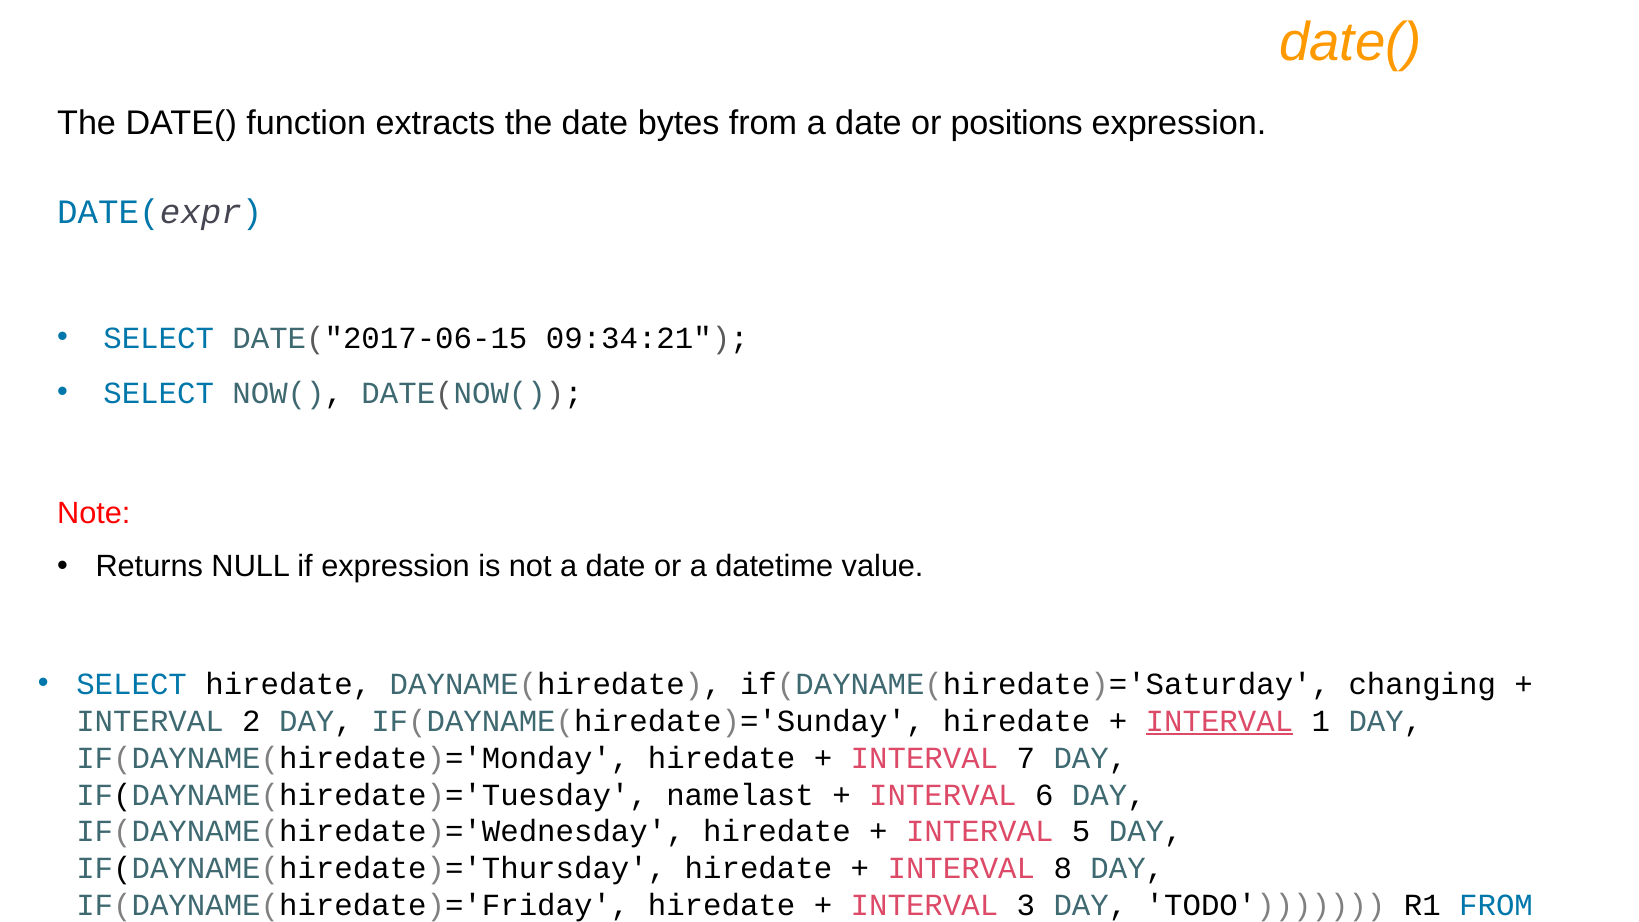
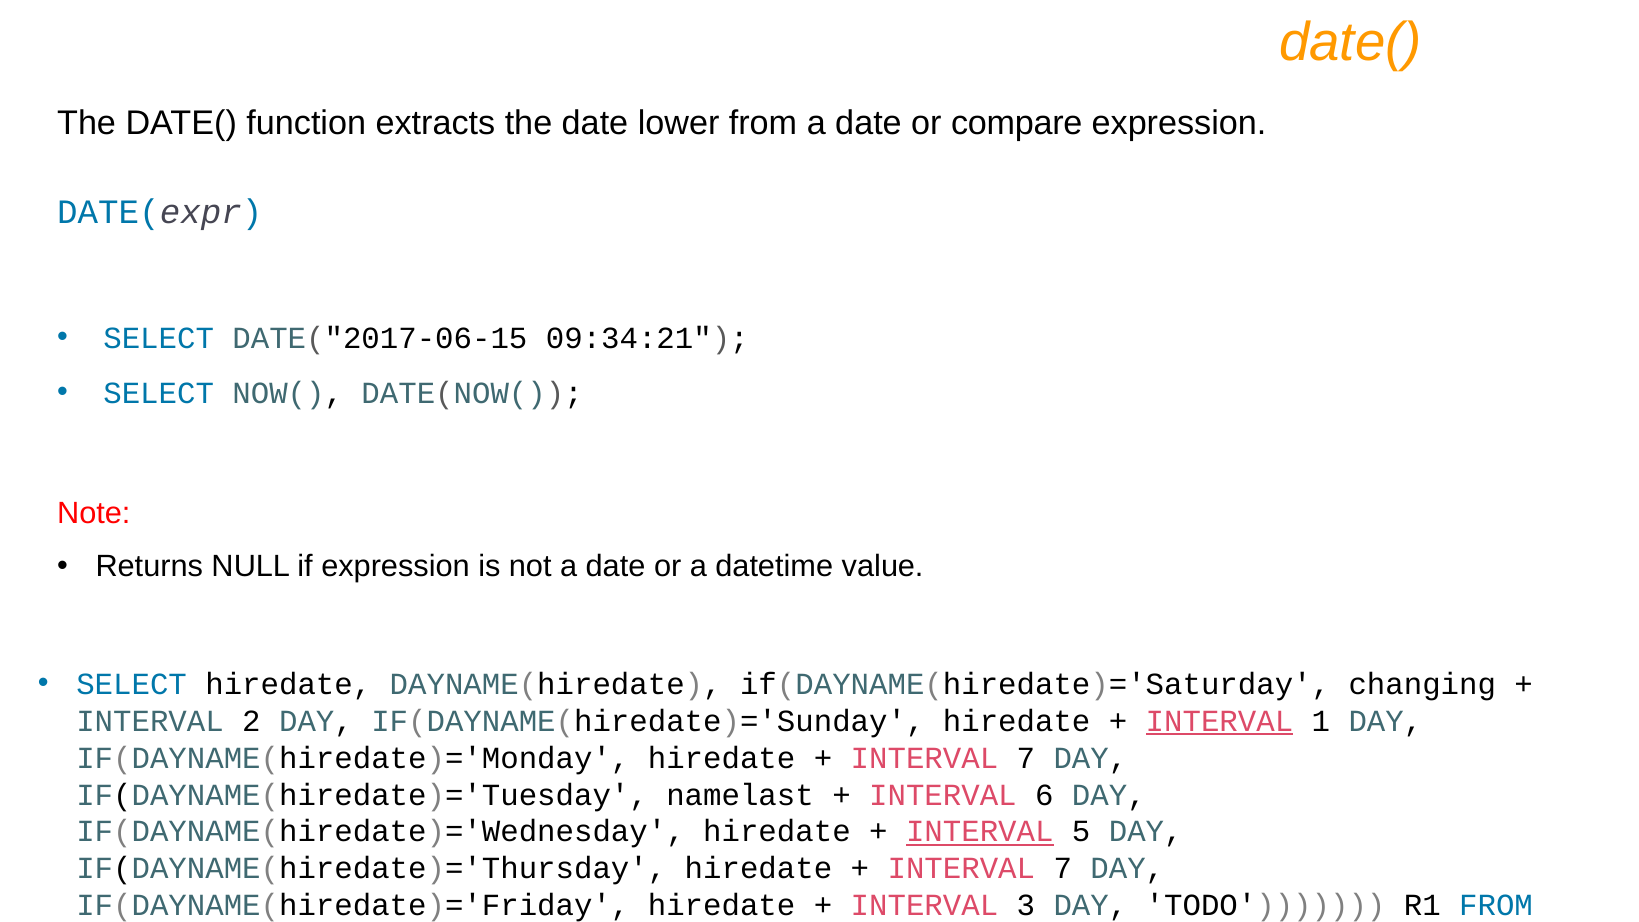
bytes: bytes -> lower
positions: positions -> compare
INTERVAL at (980, 832) underline: none -> present
8 at (1063, 869): 8 -> 7
